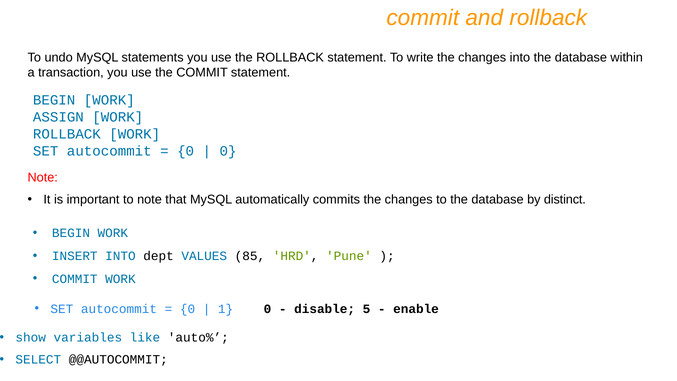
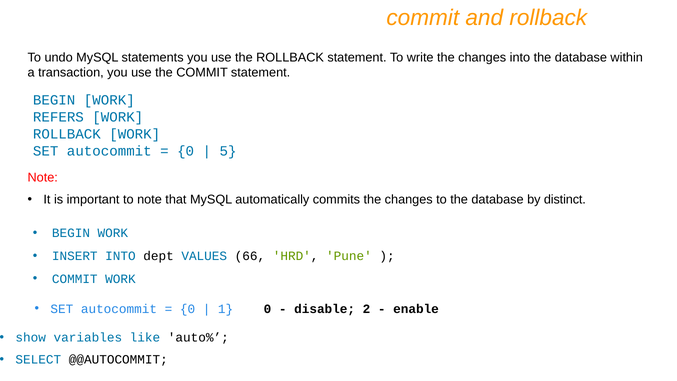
ASSIGN: ASSIGN -> REFERS
0 at (228, 151): 0 -> 5
85: 85 -> 66
5: 5 -> 2
